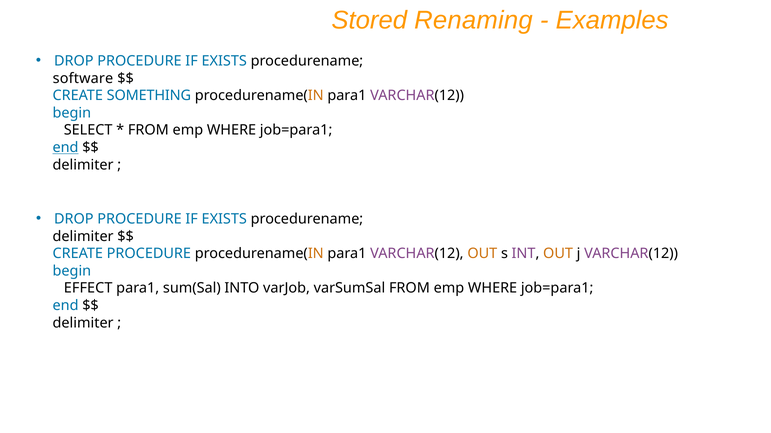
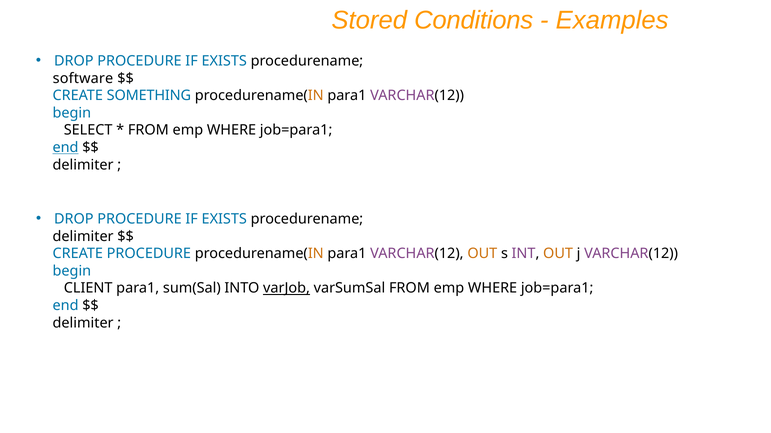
Renaming: Renaming -> Conditions
EFFECT: EFFECT -> CLIENT
varJob underline: none -> present
